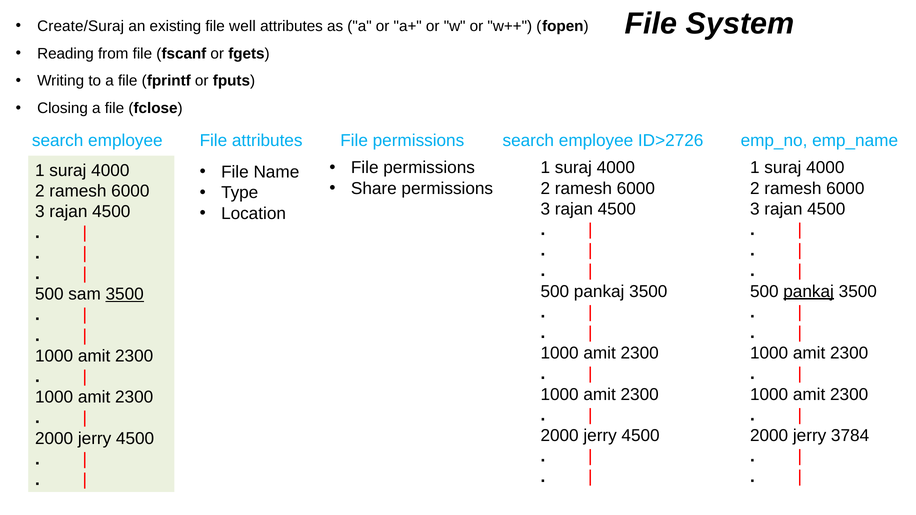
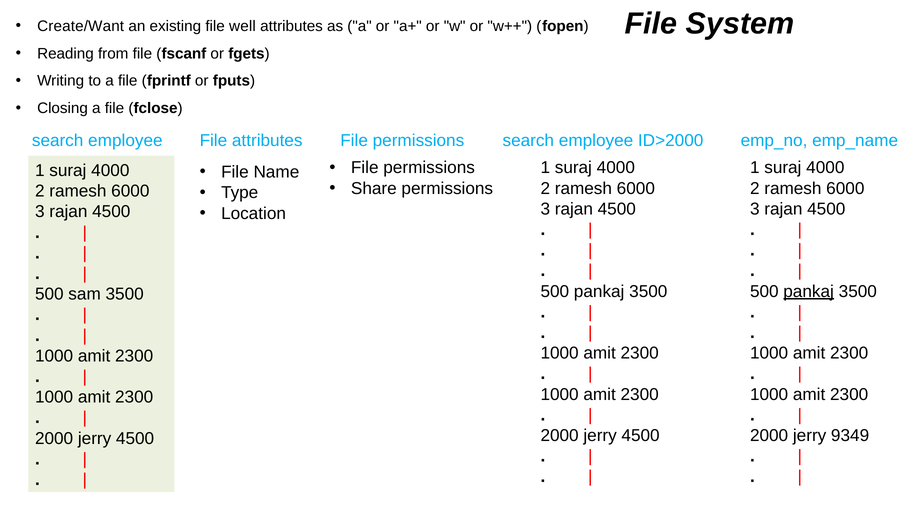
Create/Suraj: Create/Suraj -> Create/Want
ID>2726: ID>2726 -> ID>2000
3500 at (125, 294) underline: present -> none
3784: 3784 -> 9349
